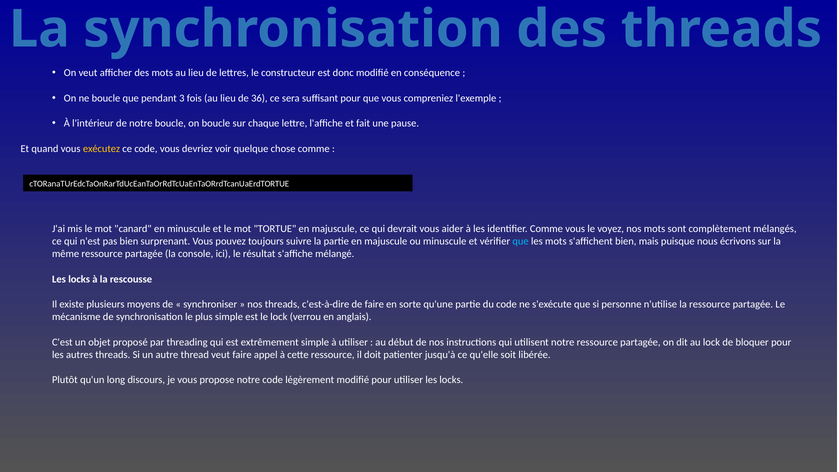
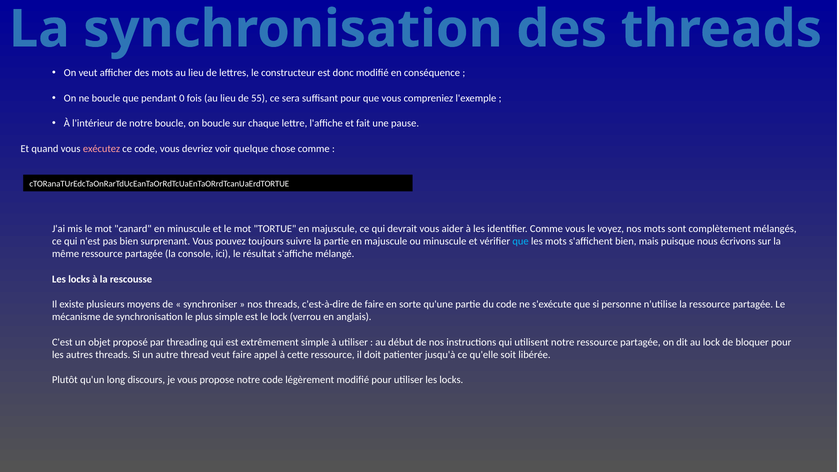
3: 3 -> 0
36: 36 -> 55
exécutez colour: yellow -> pink
